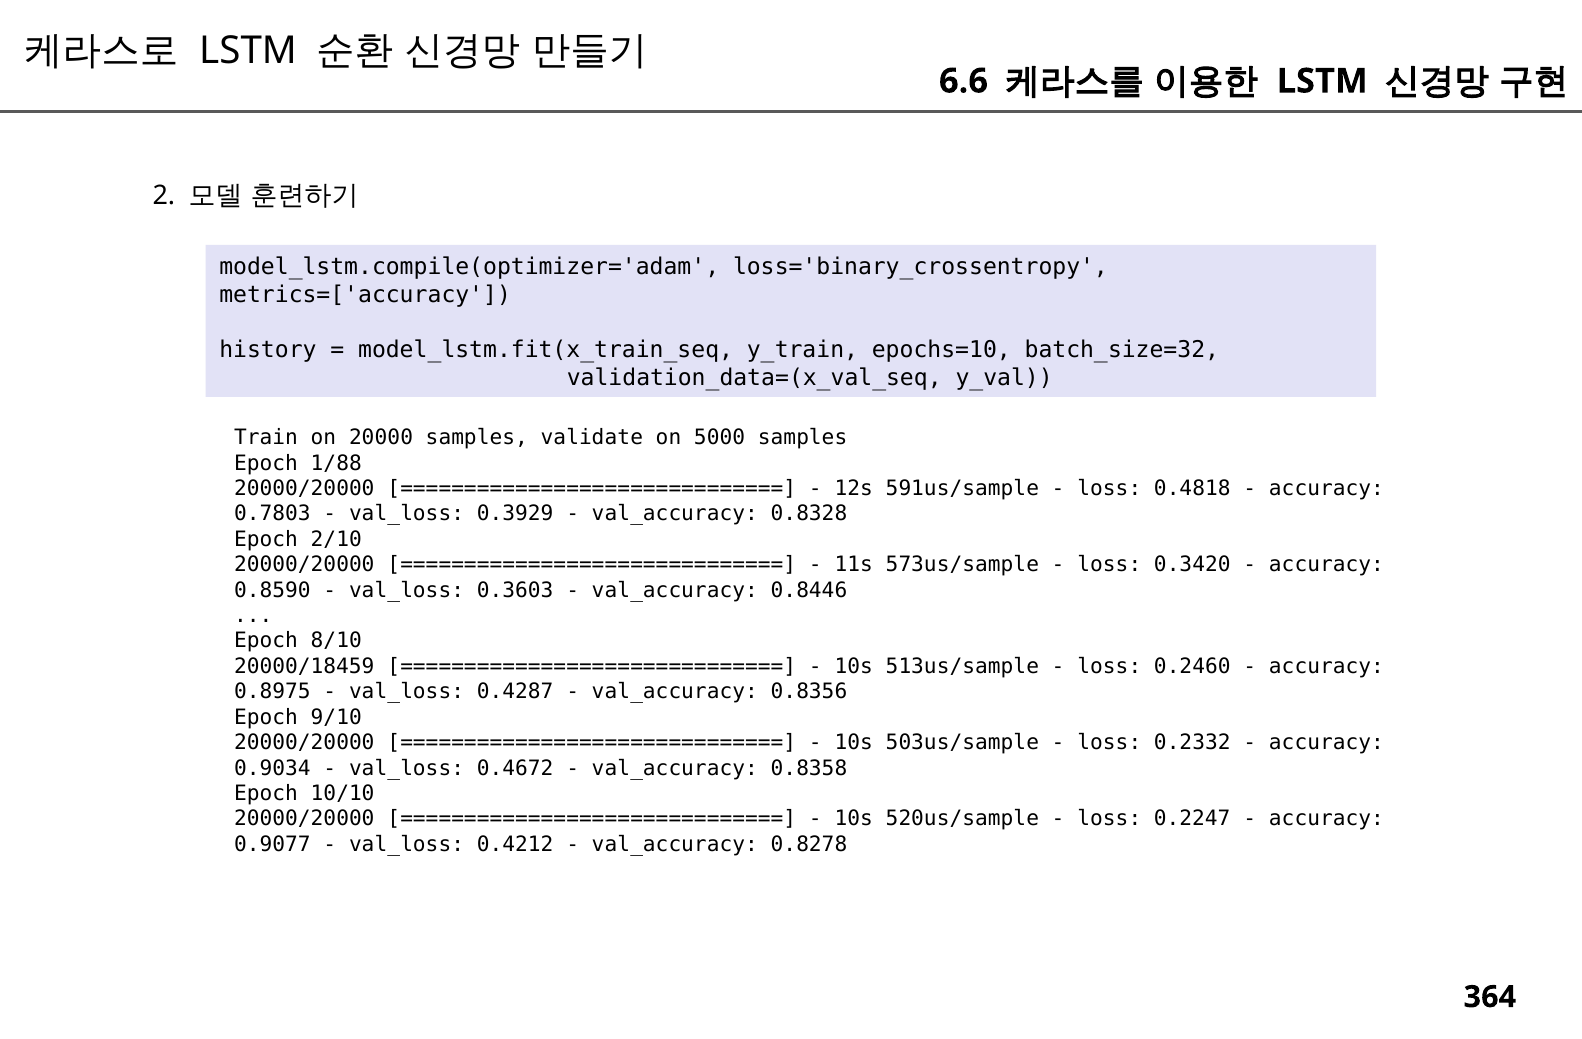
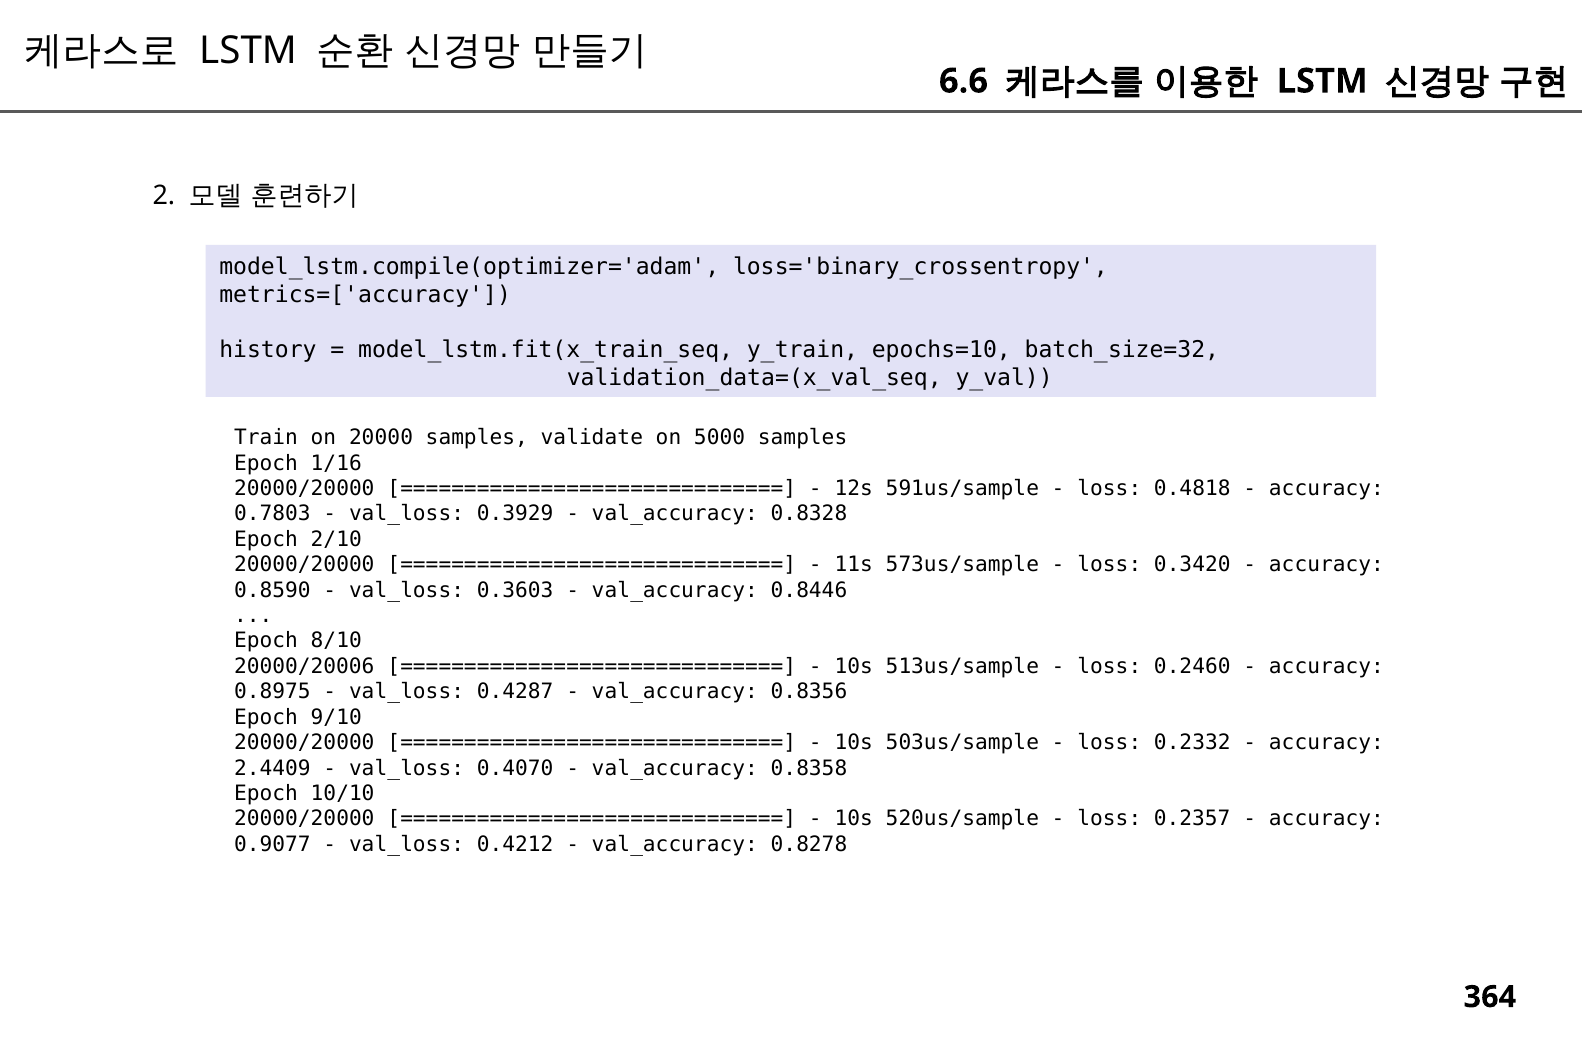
1/88: 1/88 -> 1/16
20000/18459: 20000/18459 -> 20000/20006
0.9034: 0.9034 -> 2.4409
0.4672: 0.4672 -> 0.4070
0.2247: 0.2247 -> 0.2357
